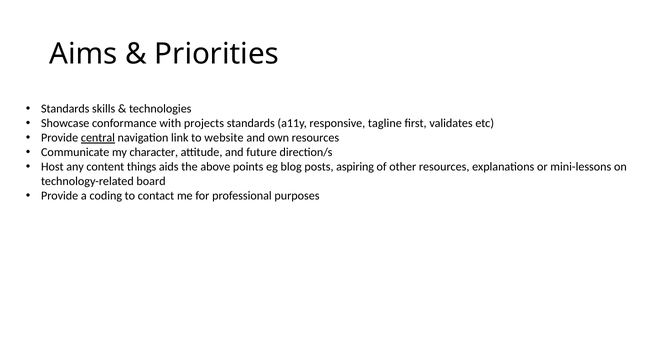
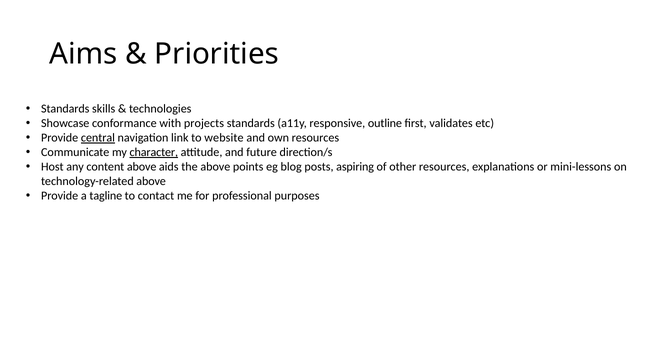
tagline: tagline -> outline
character underline: none -> present
content things: things -> above
technology-related board: board -> above
coding: coding -> tagline
